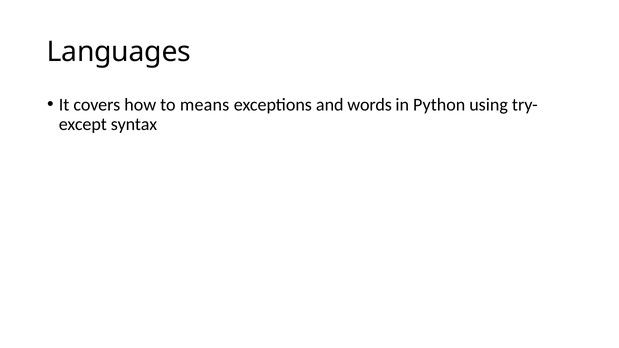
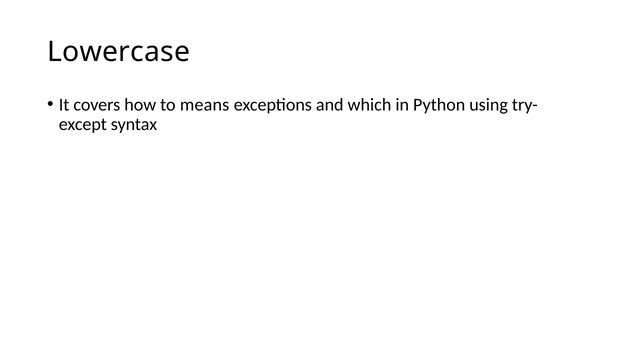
Languages: Languages -> Lowercase
words: words -> which
